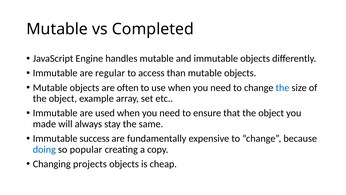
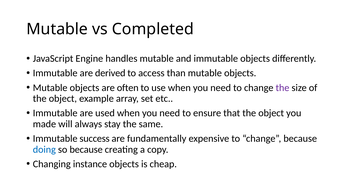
regular: regular -> derived
the at (283, 88) colour: blue -> purple
so popular: popular -> because
projects: projects -> instance
